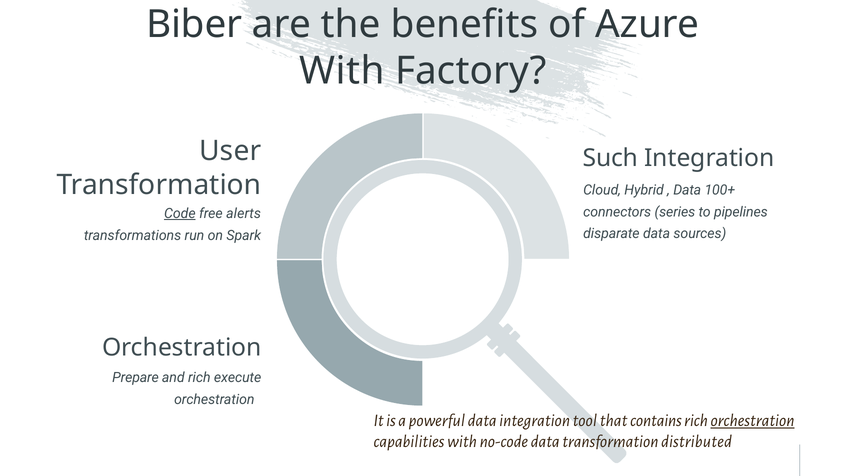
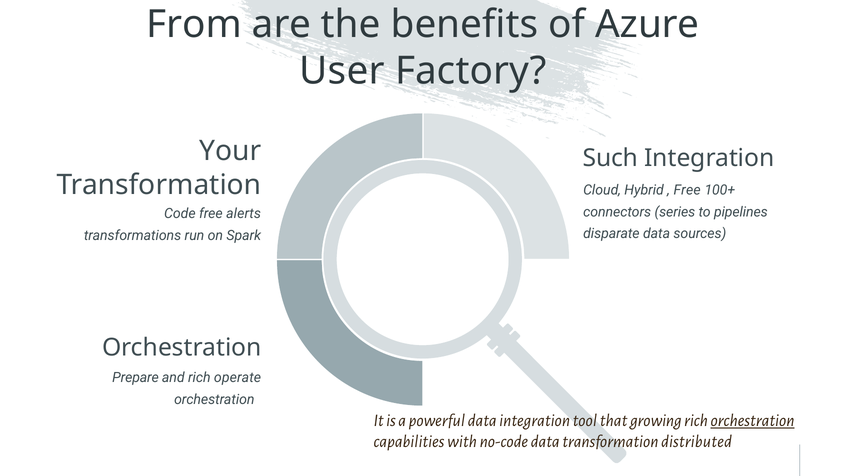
Biber: Biber -> From
With at (342, 71): With -> User
User: User -> Your
Data at (687, 190): Data -> Free
Code underline: present -> none
execute: execute -> operate
contains: contains -> growing
